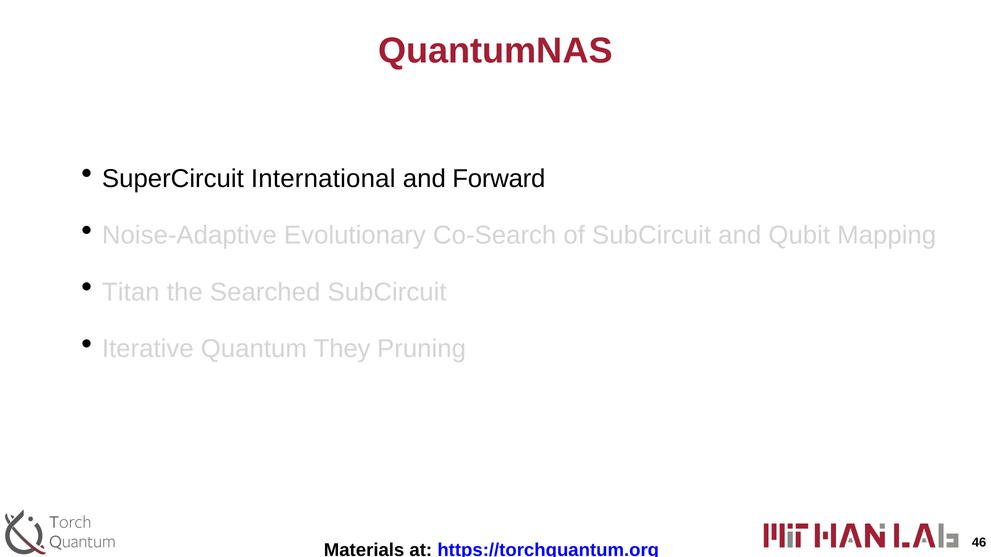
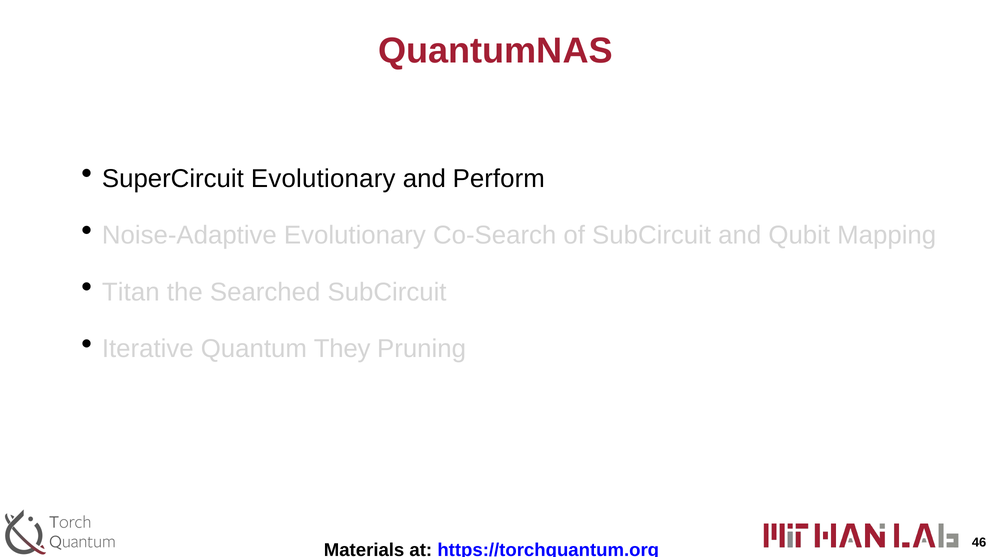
SuperCircuit International: International -> Evolutionary
Forward: Forward -> Perform
